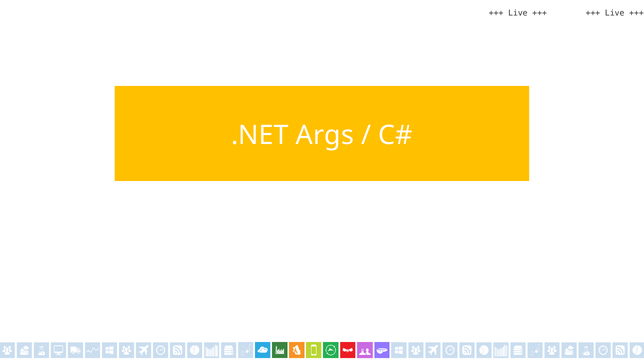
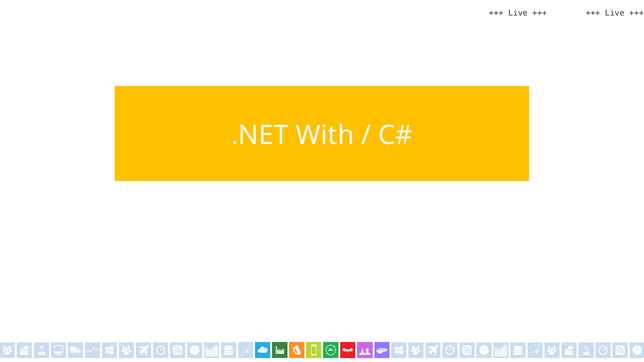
Args: Args -> With
